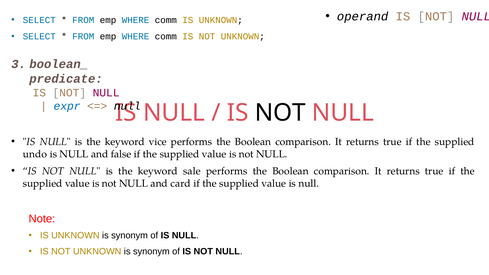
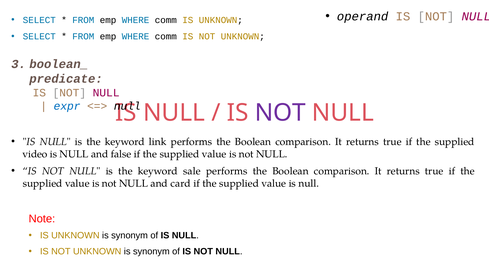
NOT at (280, 113) colour: black -> purple
vice: vice -> link
undo: undo -> video
